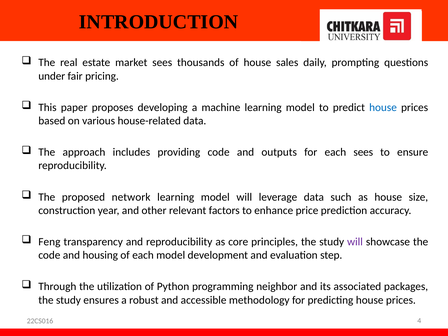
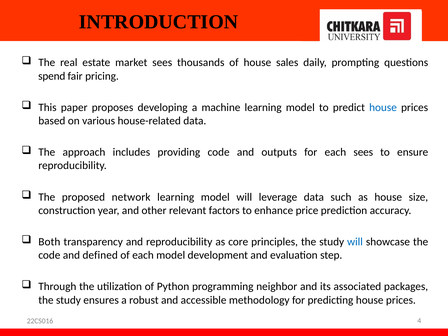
under: under -> spend
Feng: Feng -> Both
will at (355, 242) colour: purple -> blue
housing: housing -> defined
